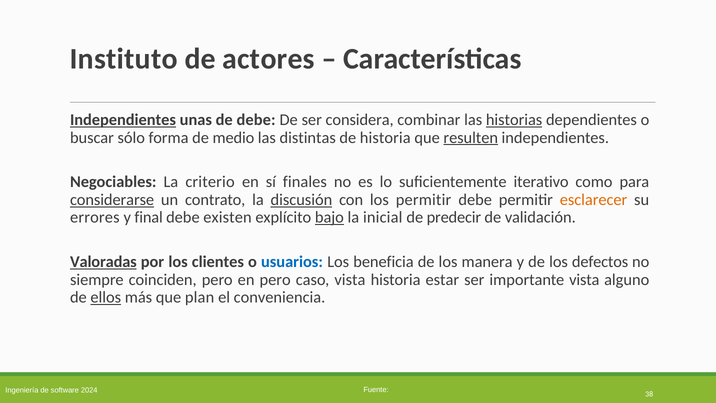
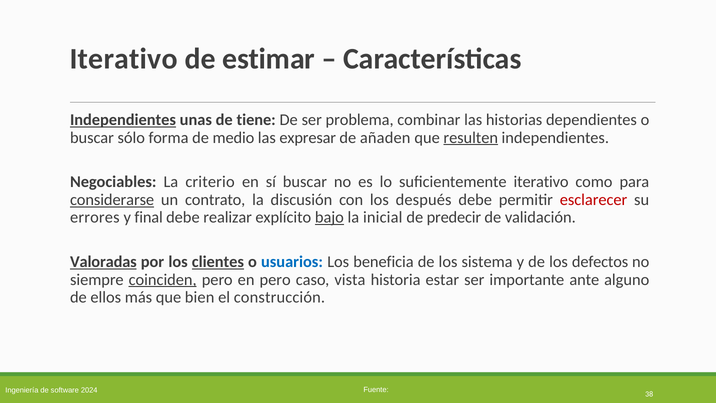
Instituto at (124, 59): Instituto -> Iterativo
actores: actores -> estimar
de debe: debe -> tiene
considera: considera -> problema
historias underline: present -> none
distintas: distintas -> expresar
de historia: historia -> añaden
sí finales: finales -> buscar
discusión underline: present -> none
los permitir: permitir -> después
esclarecer colour: orange -> red
existen: existen -> realizar
clientes underline: none -> present
manera: manera -> sistema
coinciden underline: none -> present
importante vista: vista -> ante
ellos underline: present -> none
plan: plan -> bien
conveniencia: conveniencia -> construcción
